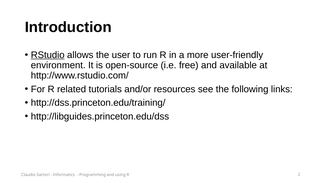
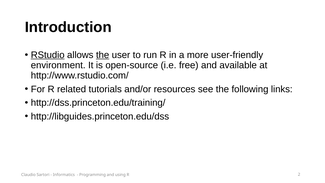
the at (103, 55) underline: none -> present
